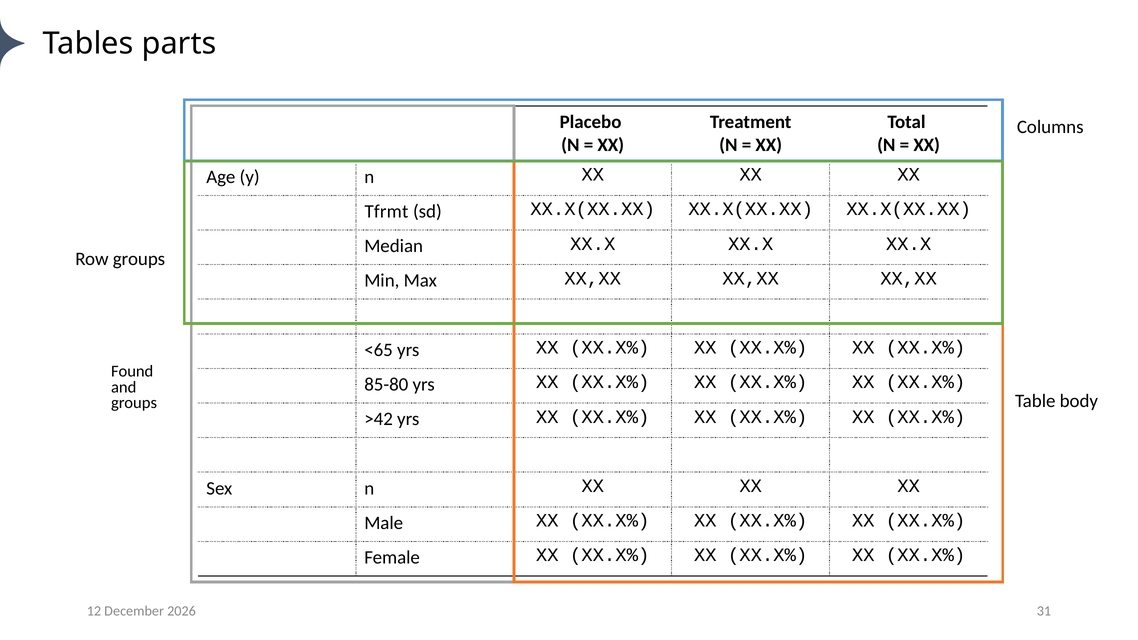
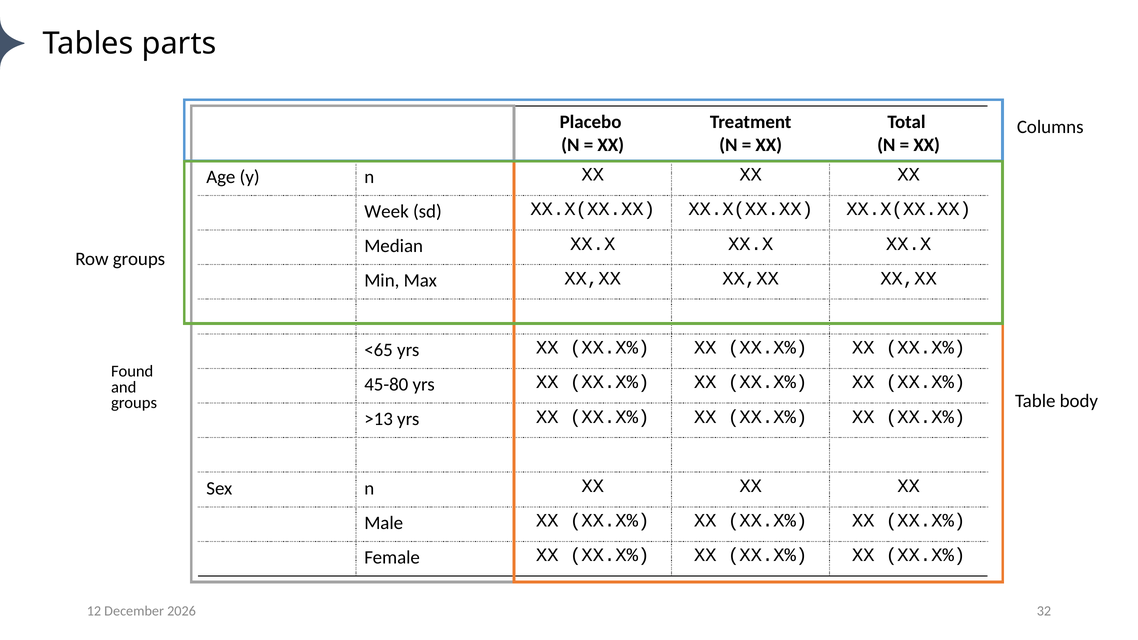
Tfrmt: Tfrmt -> Week
85-80: 85-80 -> 45-80
>42: >42 -> >13
31: 31 -> 32
